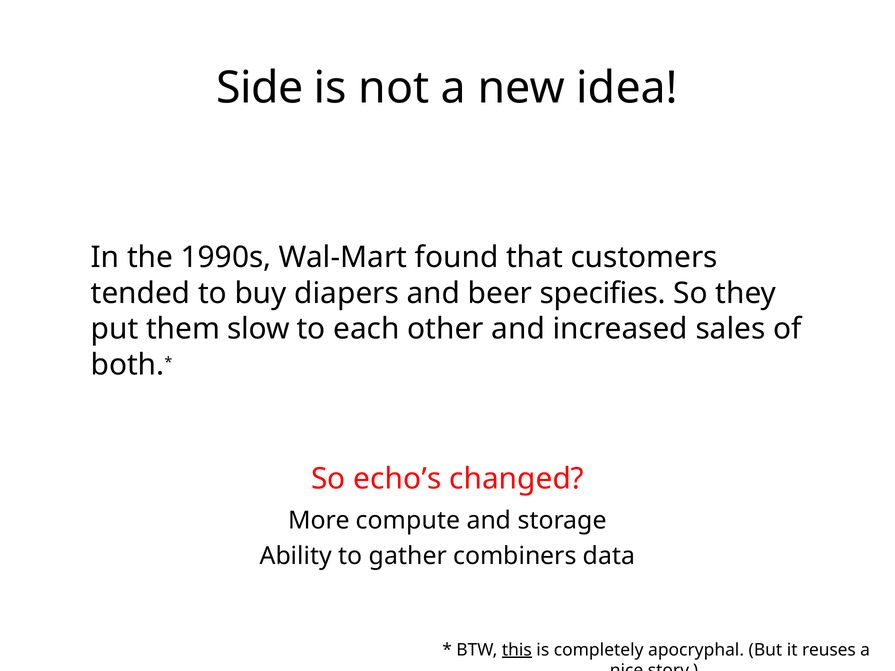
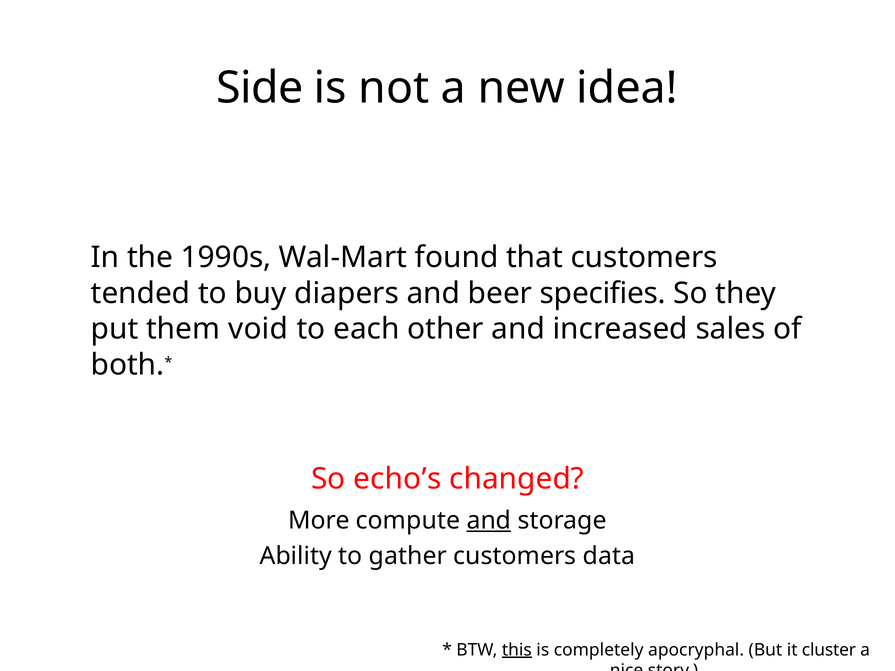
slow: slow -> void
and at (489, 521) underline: none -> present
gather combiners: combiners -> customers
reuses: reuses -> cluster
